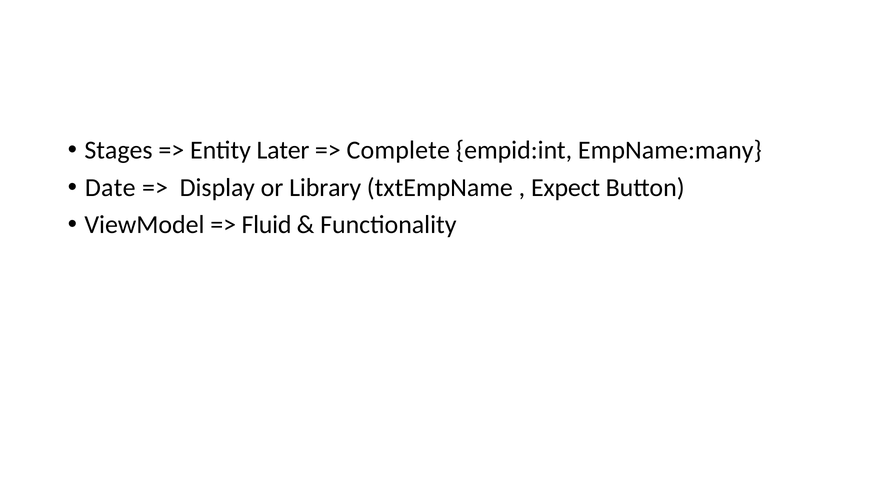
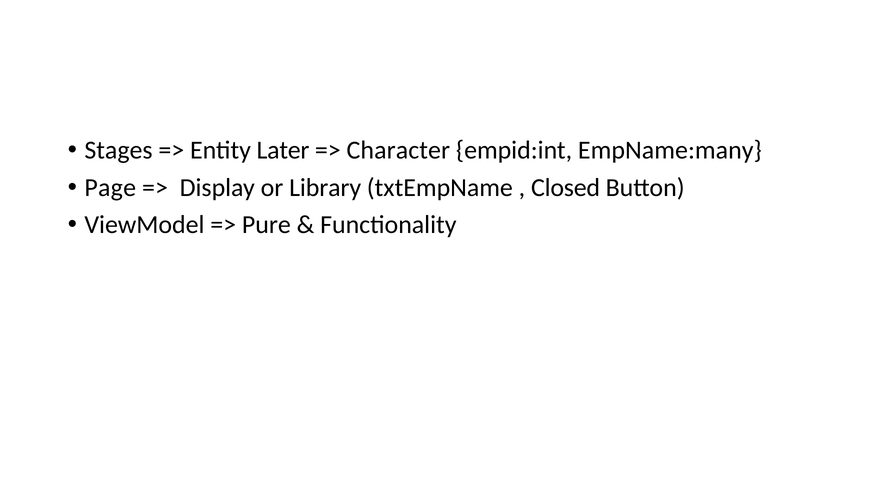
Complete: Complete -> Character
Date: Date -> Page
Expect: Expect -> Closed
Fluid: Fluid -> Pure
